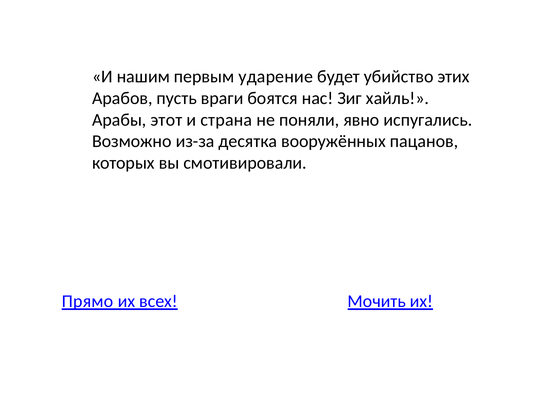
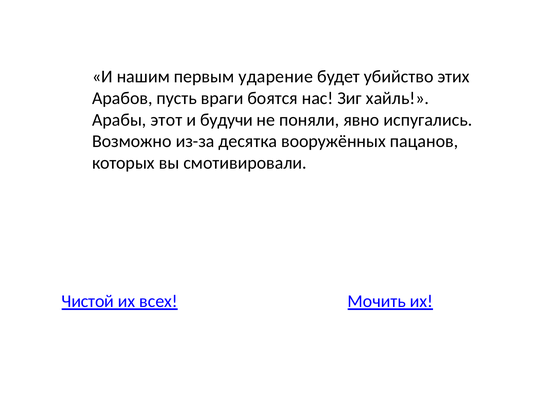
страна: страна -> будучи
Прямо: Прямо -> Чистой
